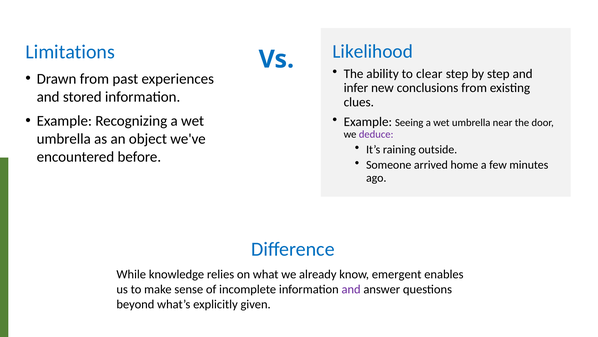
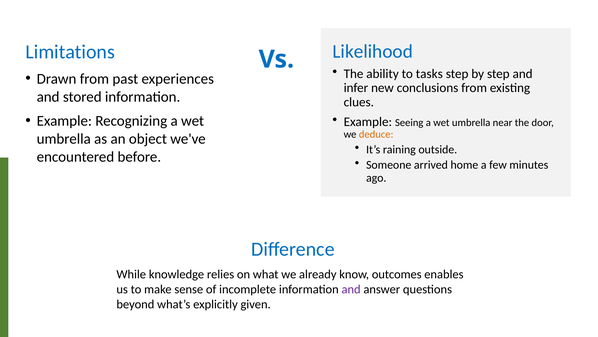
clear: clear -> tasks
deduce colour: purple -> orange
emergent: emergent -> outcomes
